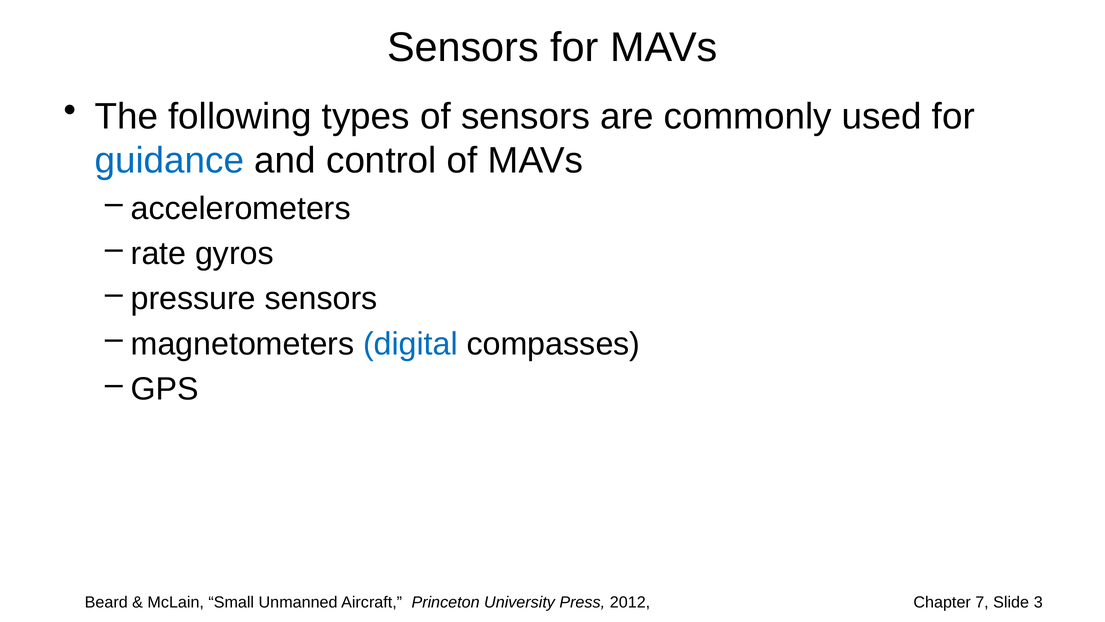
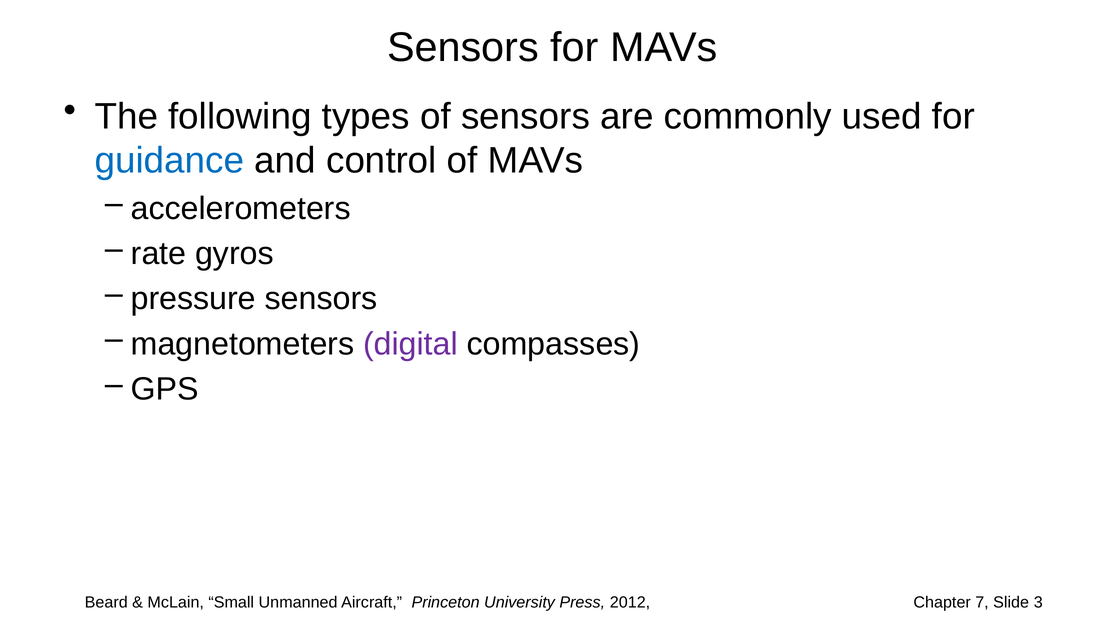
digital colour: blue -> purple
